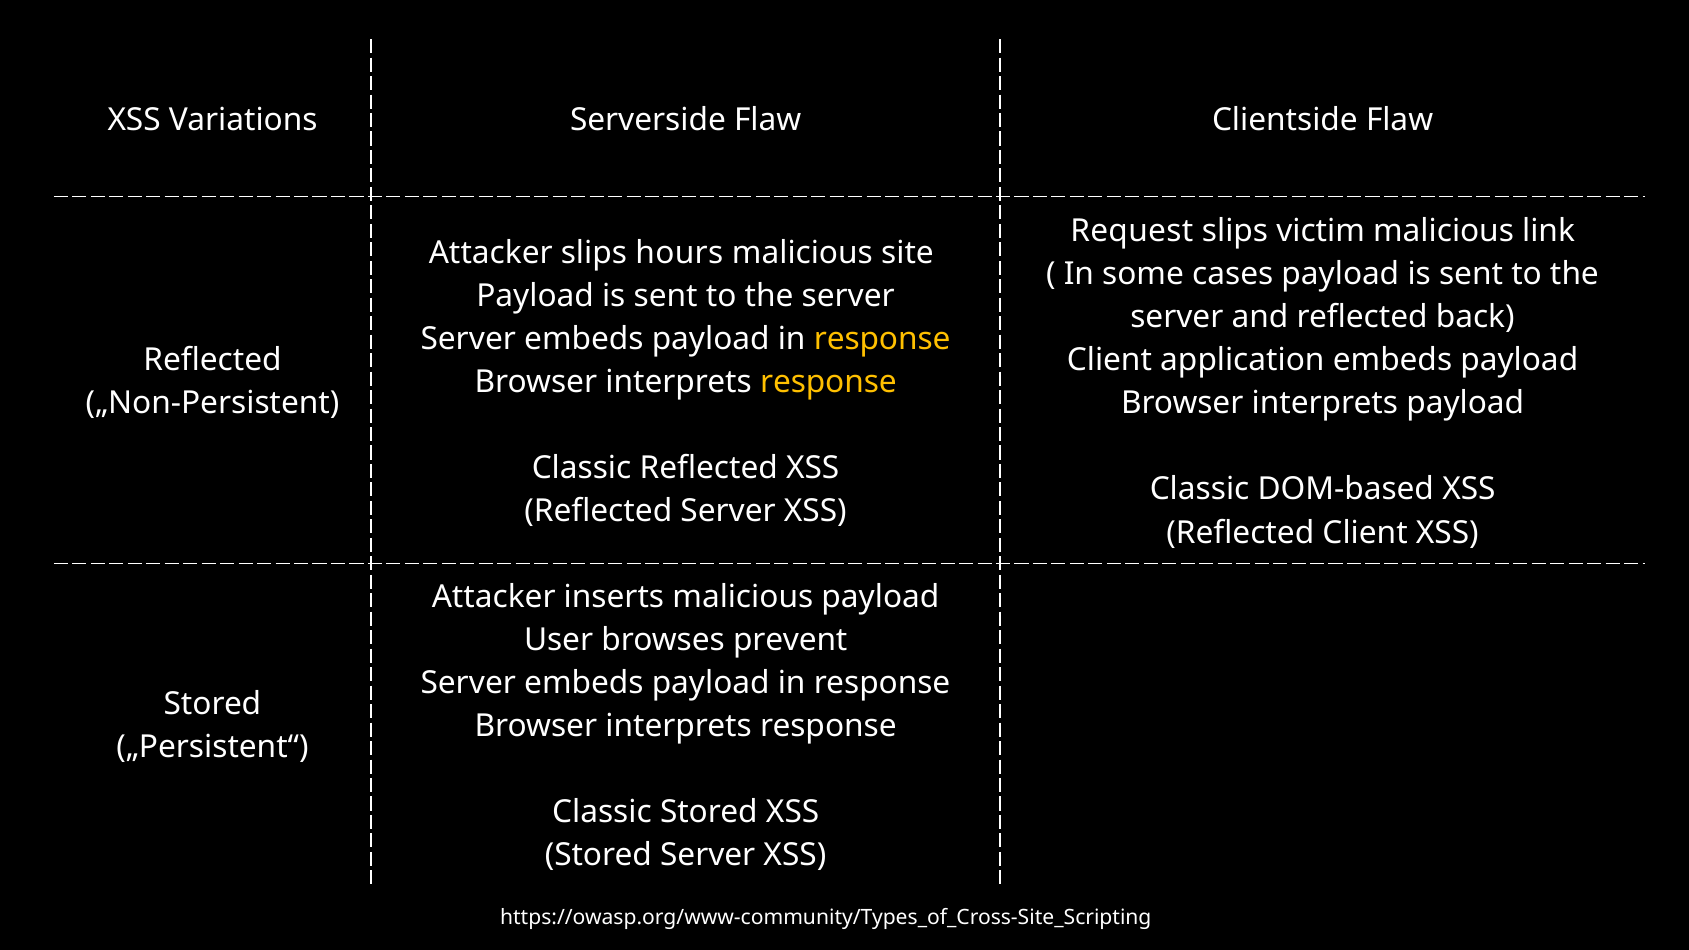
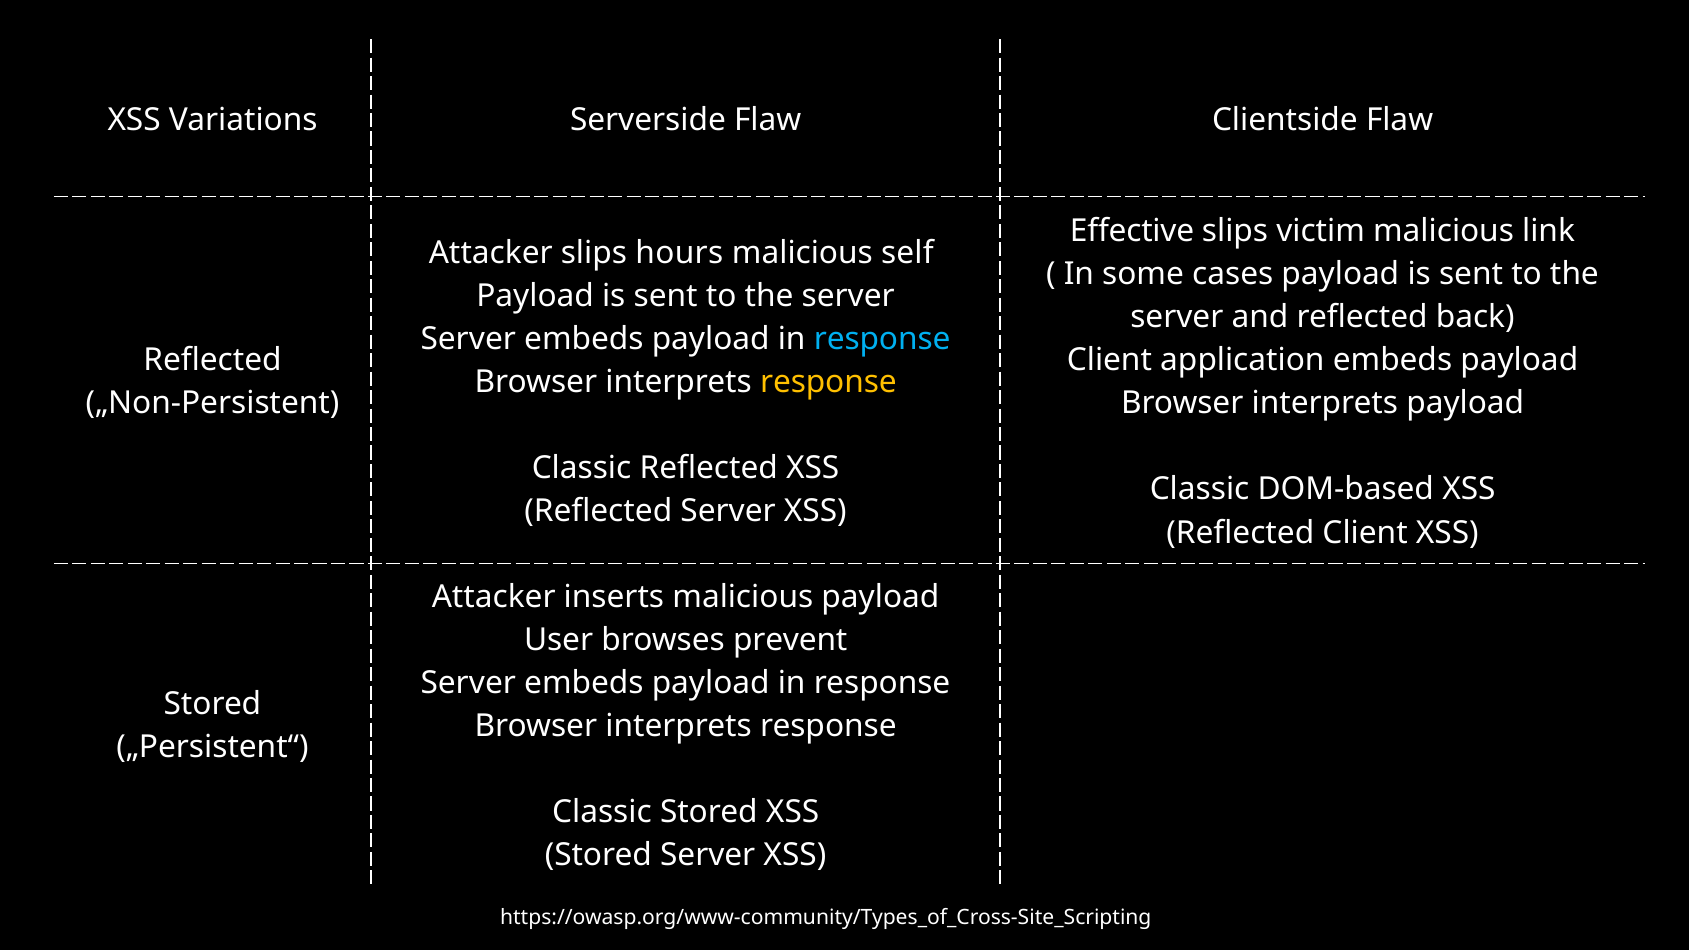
Request: Request -> Effective
site: site -> self
response at (882, 339) colour: yellow -> light blue
